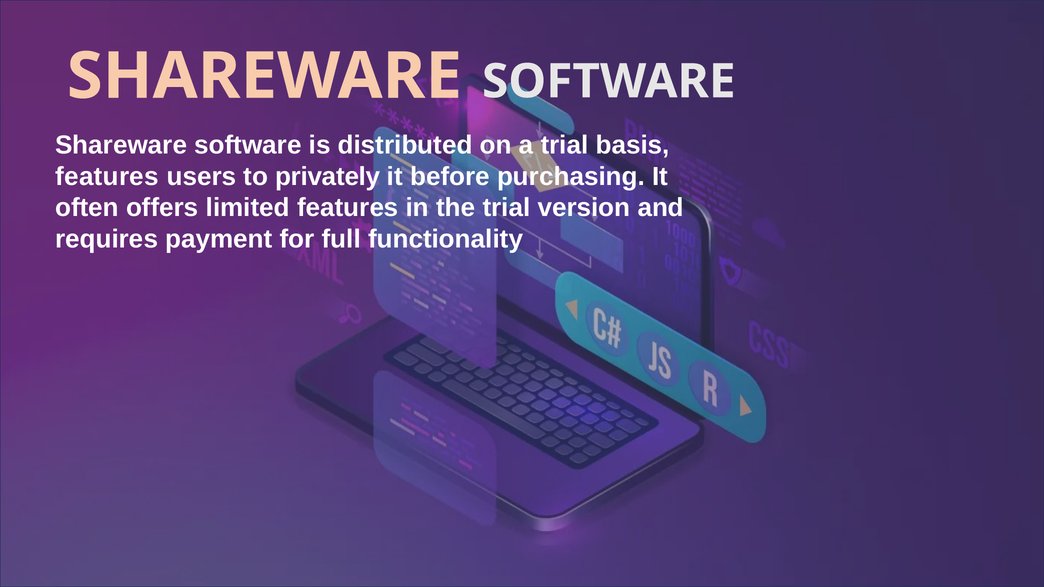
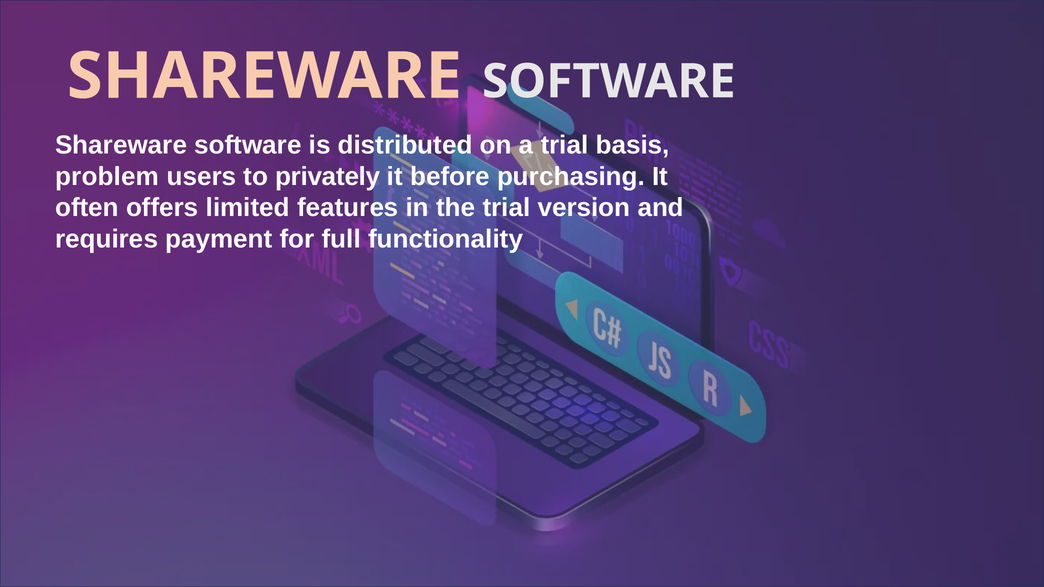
features at (107, 177): features -> problem
